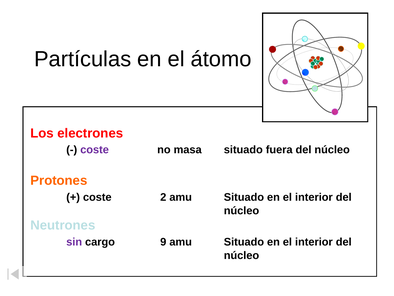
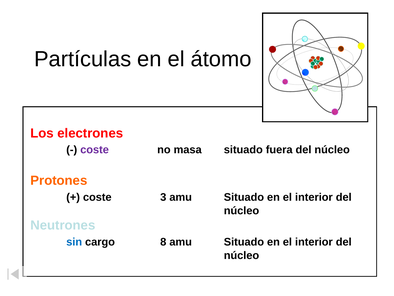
2: 2 -> 3
sin colour: purple -> blue
9: 9 -> 8
